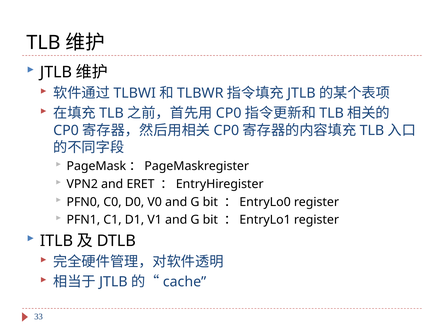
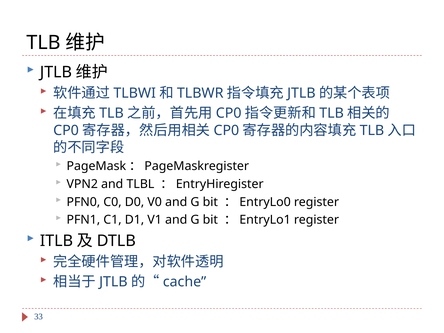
ERET: ERET -> TLBL
